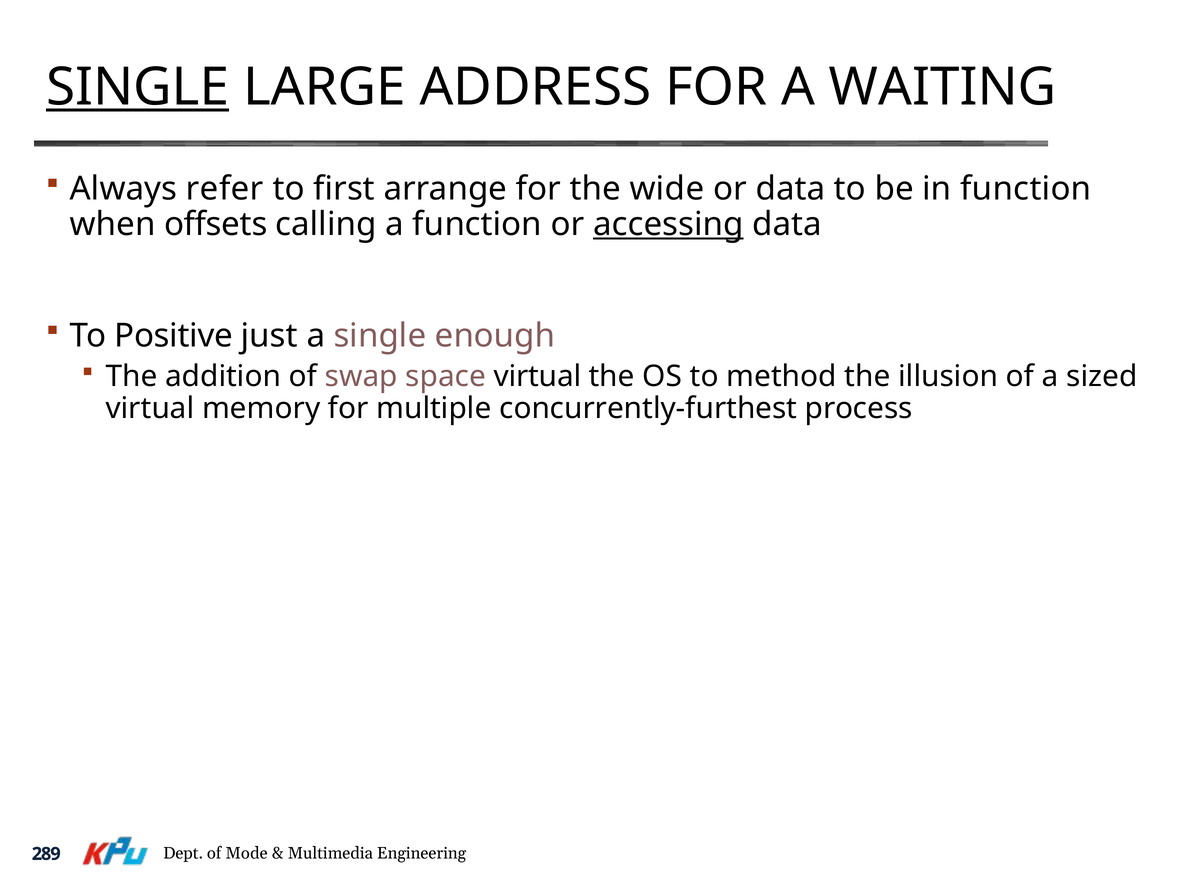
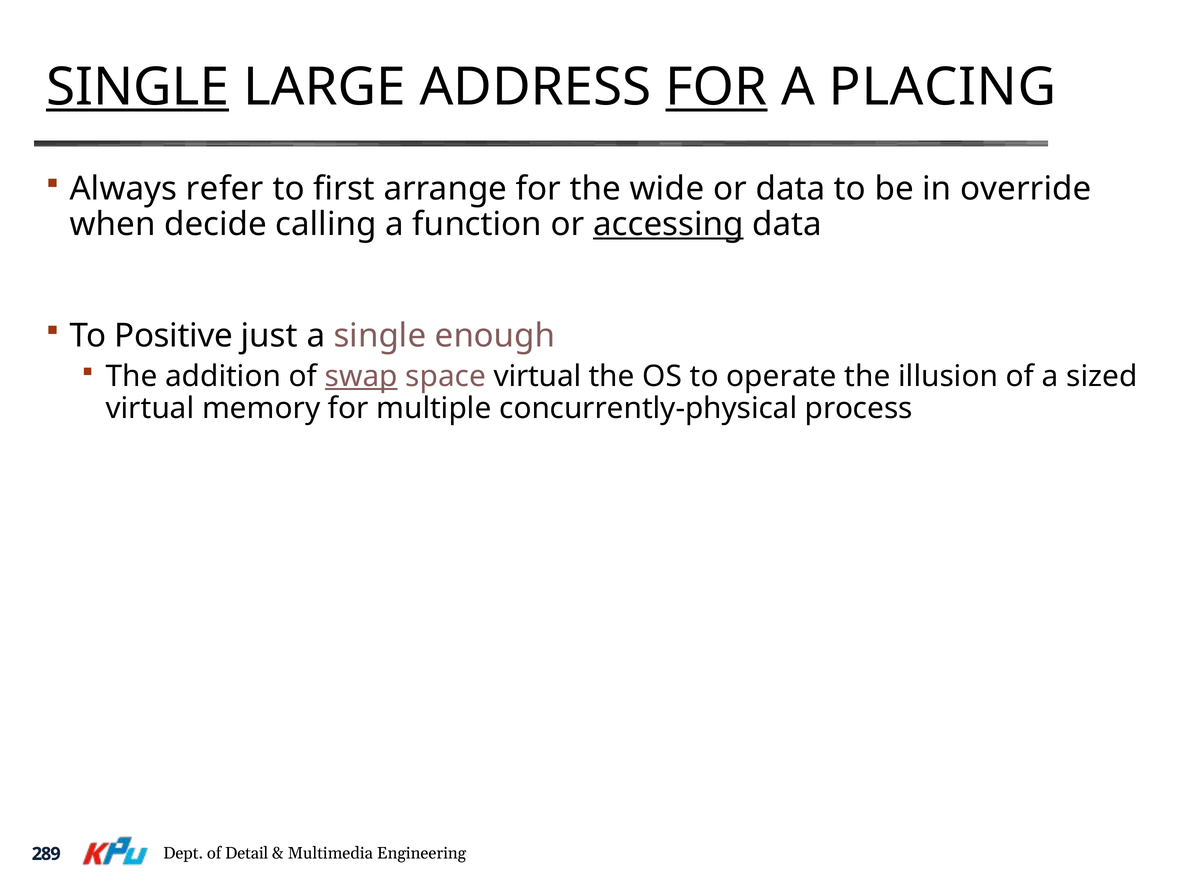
FOR at (716, 87) underline: none -> present
WAITING: WAITING -> PLACING
in function: function -> override
offsets: offsets -> decide
swap underline: none -> present
method: method -> operate
concurrently-furthest: concurrently-furthest -> concurrently-physical
Mode: Mode -> Detail
